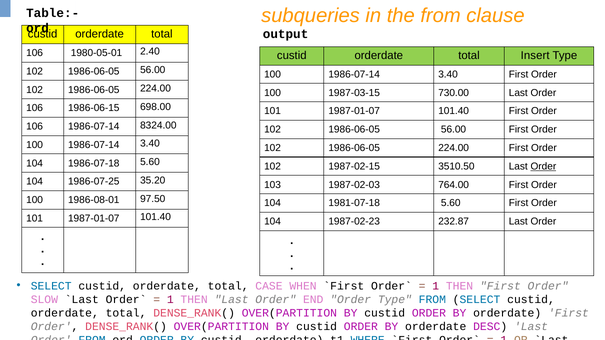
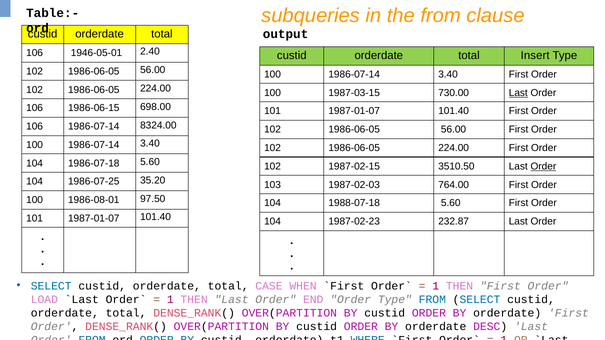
1980-05-01: 1980-05-01 -> 1946-05-01
Last at (518, 93) underline: none -> present
1981-07-18: 1981-07-18 -> 1988-07-18
SLOW: SLOW -> LOAD
